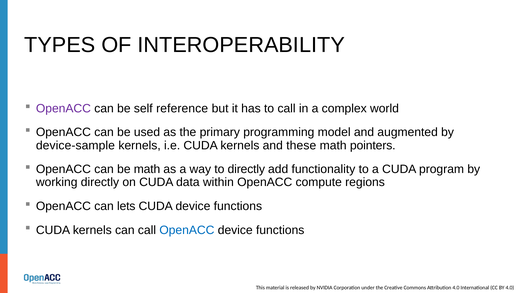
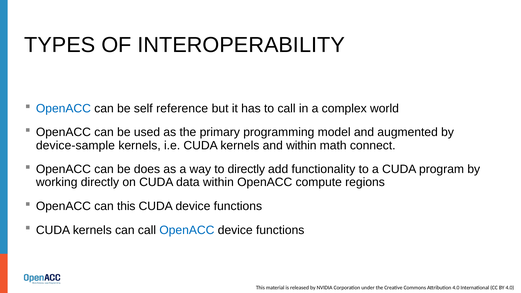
OpenACC at (63, 108) colour: purple -> blue
and these: these -> within
pointers: pointers -> connect
be math: math -> does
can lets: lets -> this
